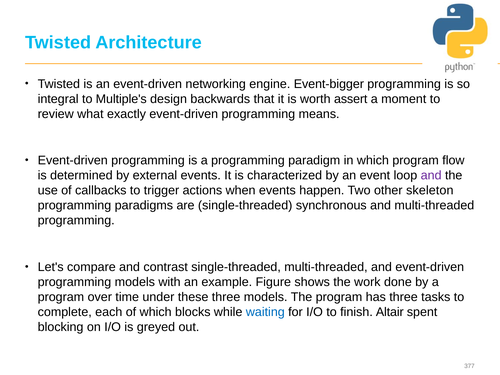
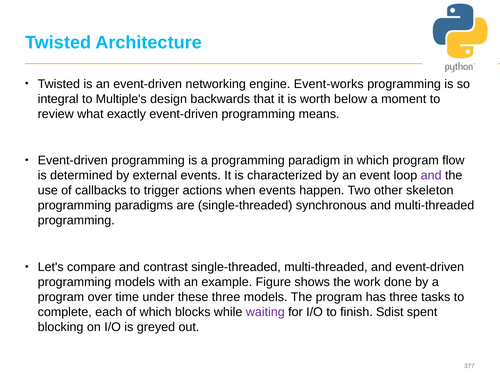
Event-bigger: Event-bigger -> Event-works
assert: assert -> below
waiting colour: blue -> purple
Altair: Altair -> Sdist
